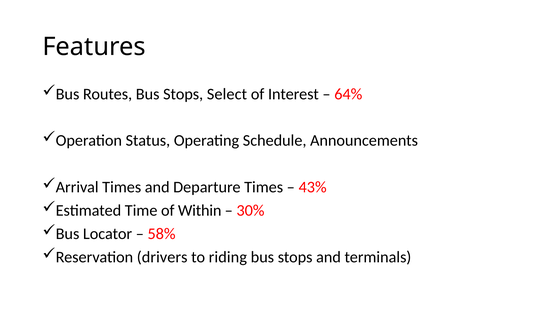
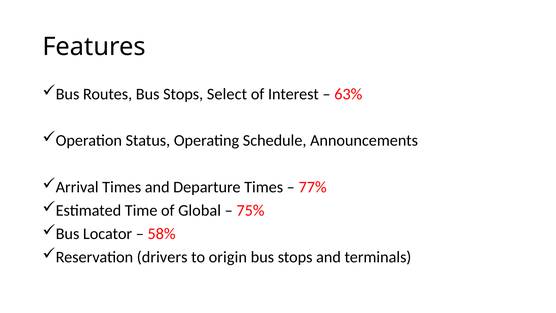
64%: 64% -> 63%
43%: 43% -> 77%
Within: Within -> Global
30%: 30% -> 75%
riding: riding -> origin
